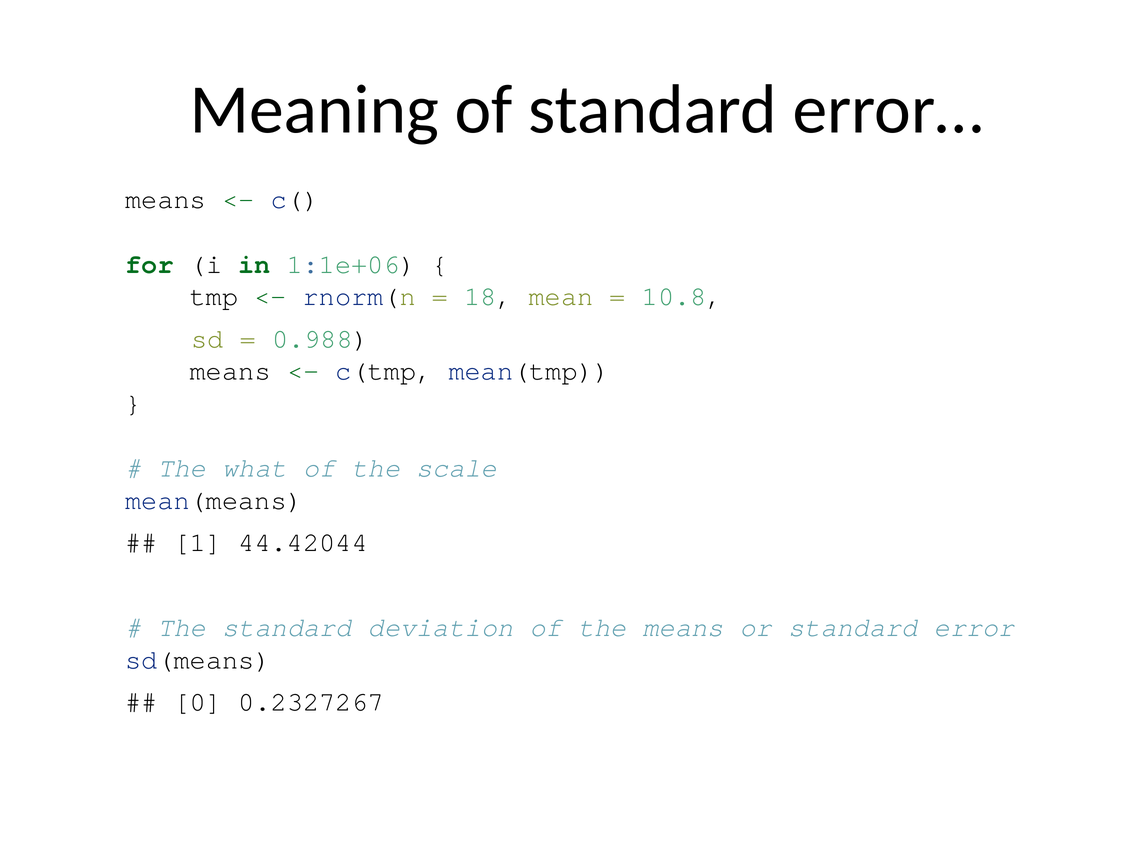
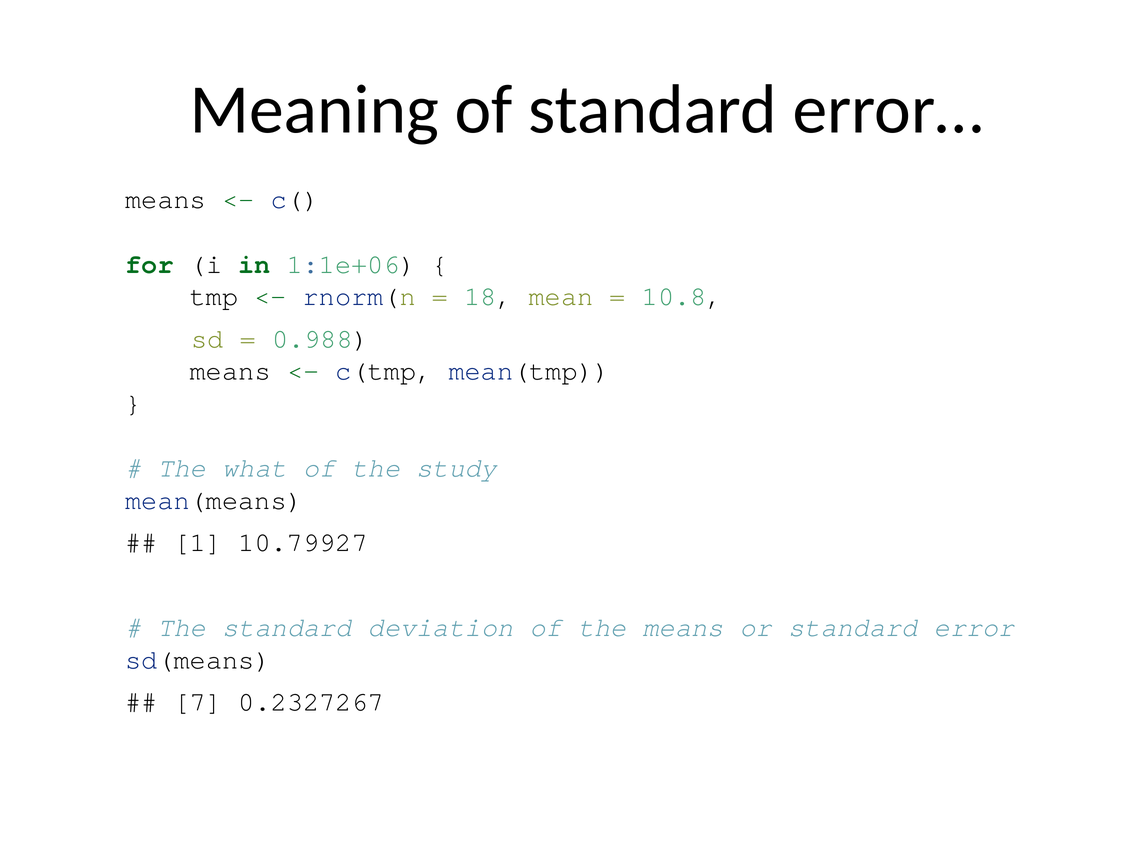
scale: scale -> study
44.42044: 44.42044 -> 10.79927
0: 0 -> 7
